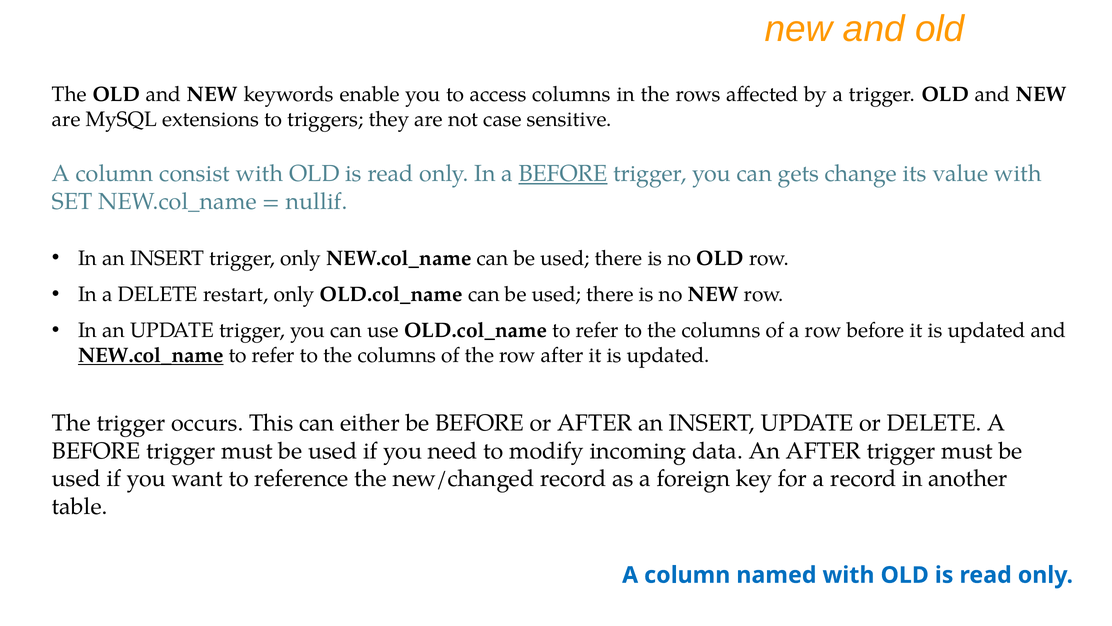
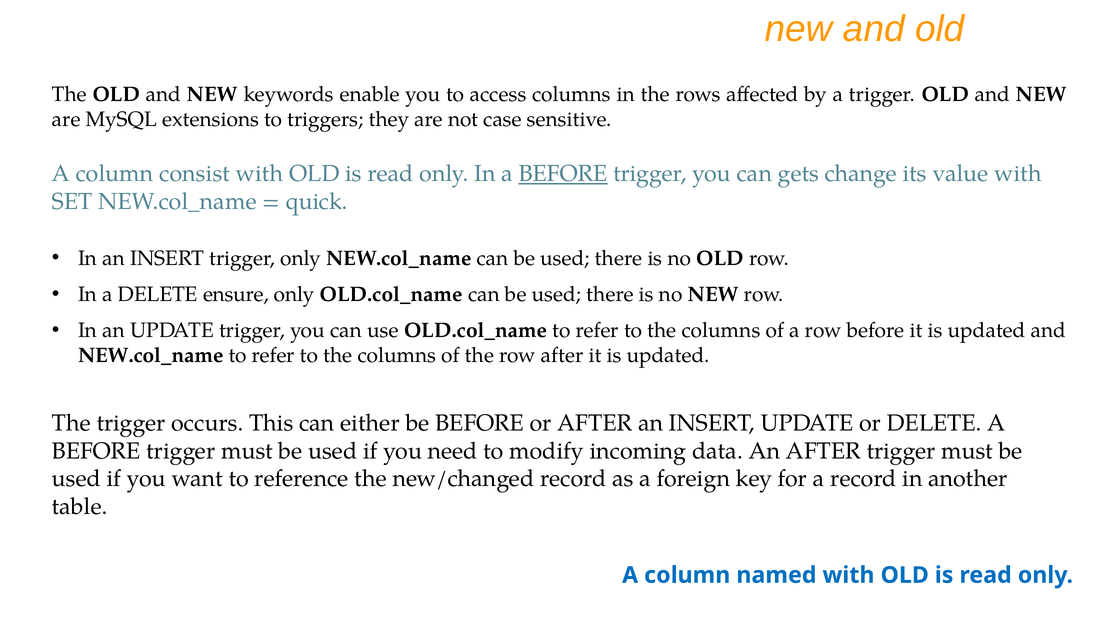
nullif: nullif -> quick
restart: restart -> ensure
NEW.col_name at (151, 355) underline: present -> none
